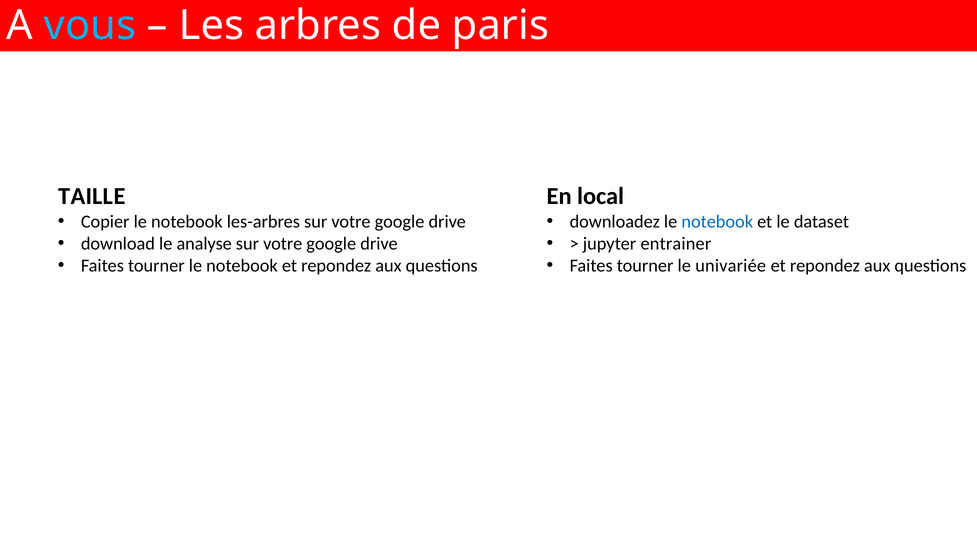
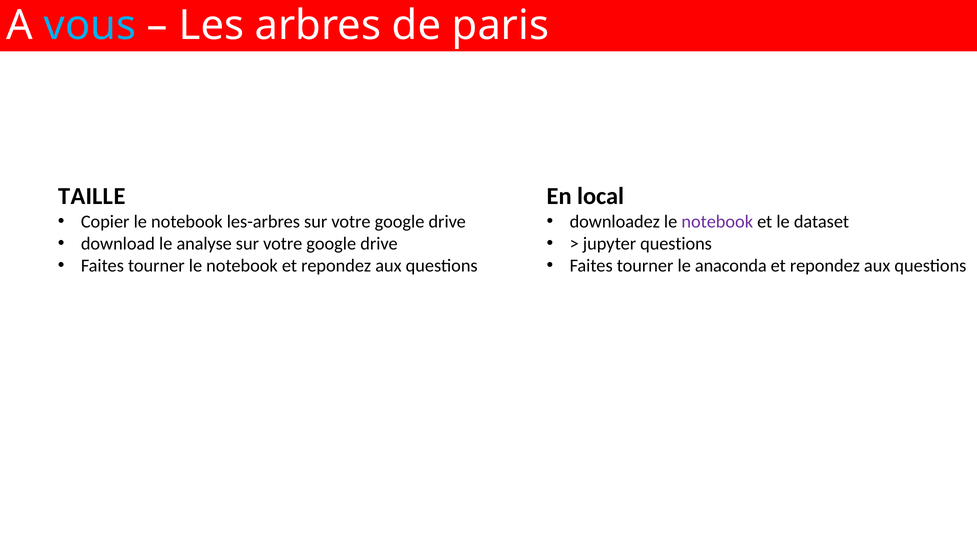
notebook at (717, 222) colour: blue -> purple
jupyter entrainer: entrainer -> questions
univariée: univariée -> anaconda
